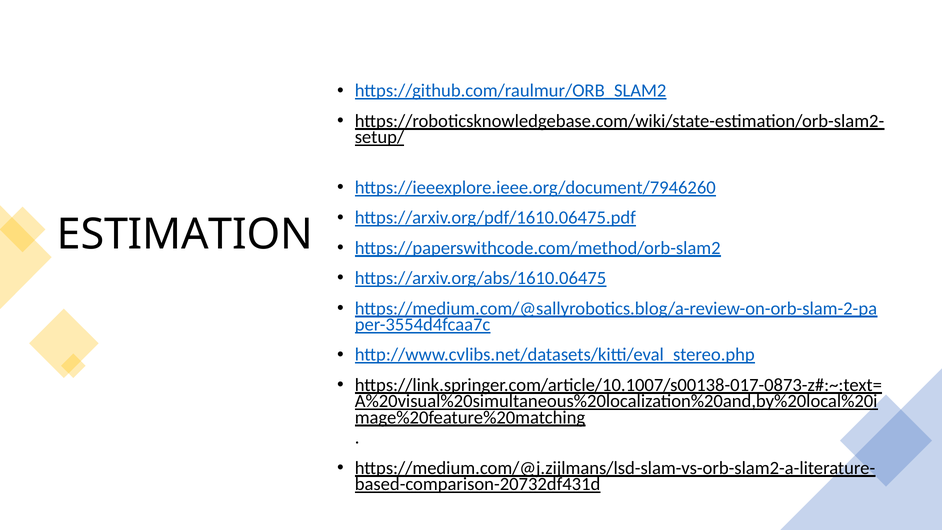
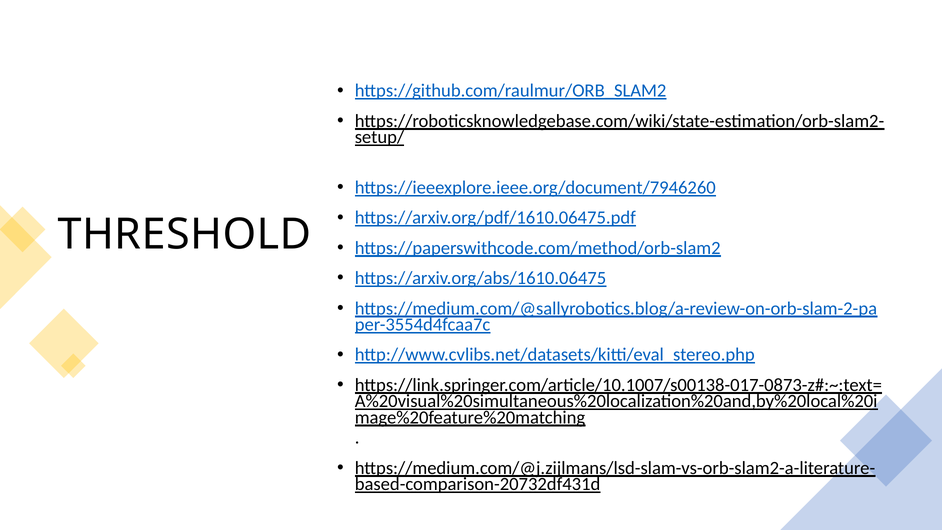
ESTIMATION: ESTIMATION -> THRESHOLD
